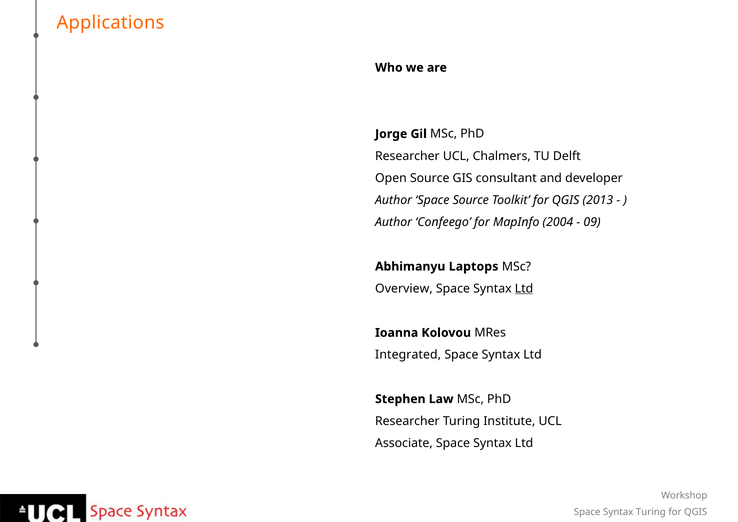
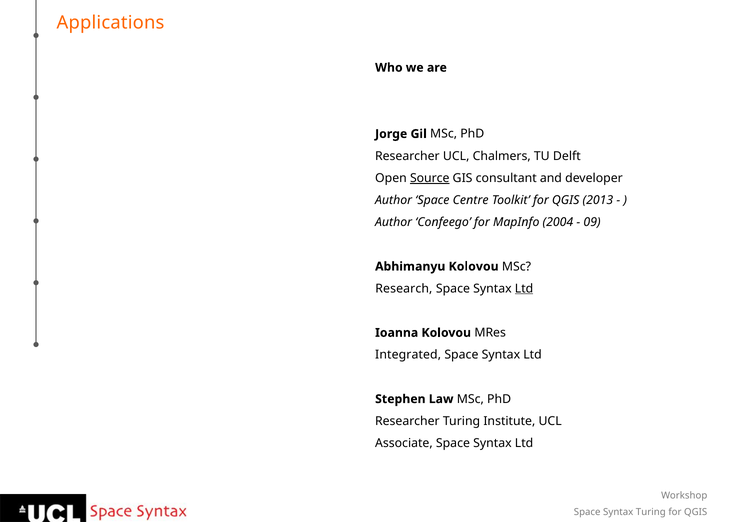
Source at (430, 178) underline: none -> present
Space Source: Source -> Centre
Abhimanyu Laptops: Laptops -> Kolovou
Overview: Overview -> Research
